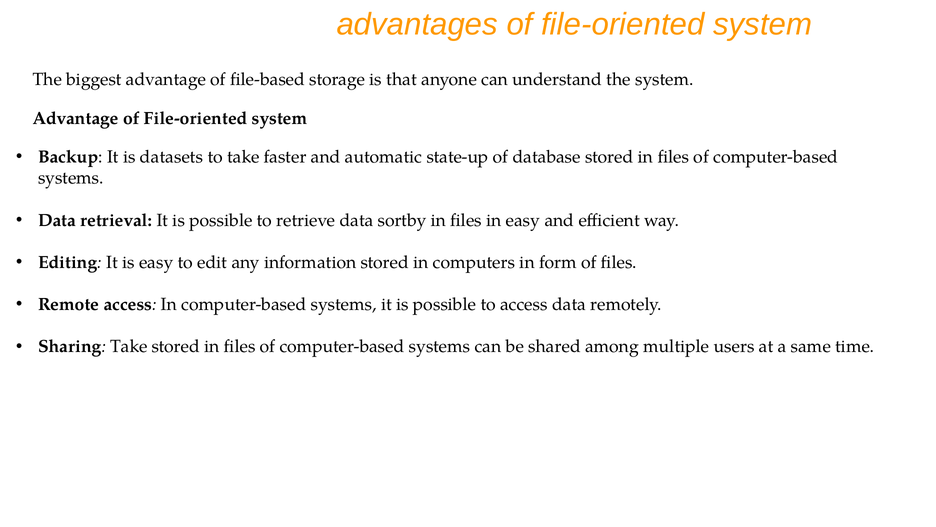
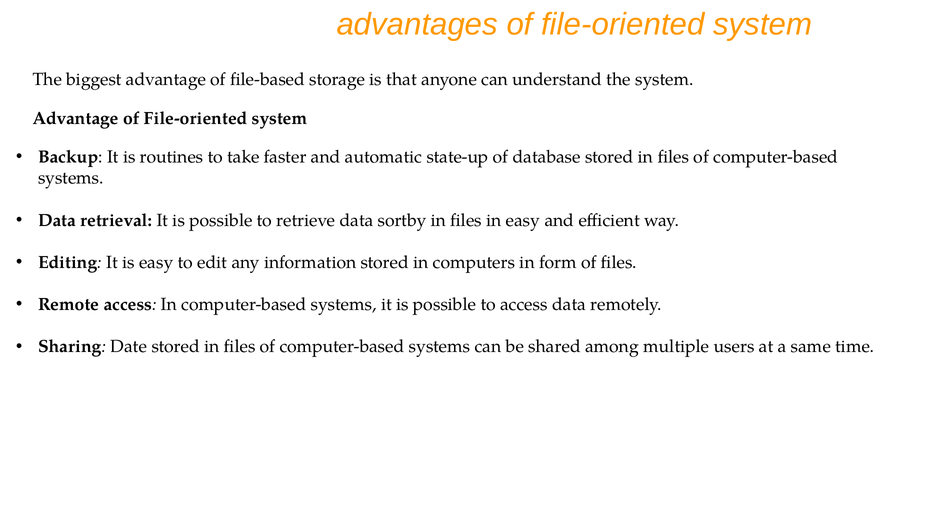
datasets: datasets -> routines
Sharing Take: Take -> Date
